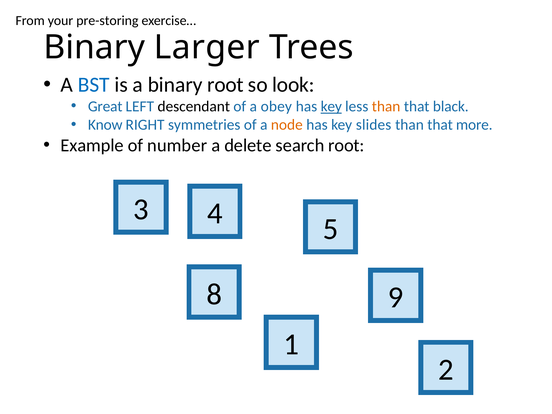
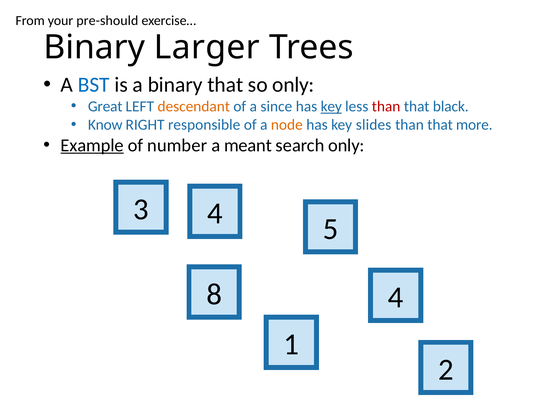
pre-storing: pre-storing -> pre-should
binary root: root -> that
so look: look -> only
descendant colour: black -> orange
obey: obey -> since
than at (386, 106) colour: orange -> red
symmetries: symmetries -> responsible
Example underline: none -> present
delete: delete -> meant
search root: root -> only
8 9: 9 -> 4
